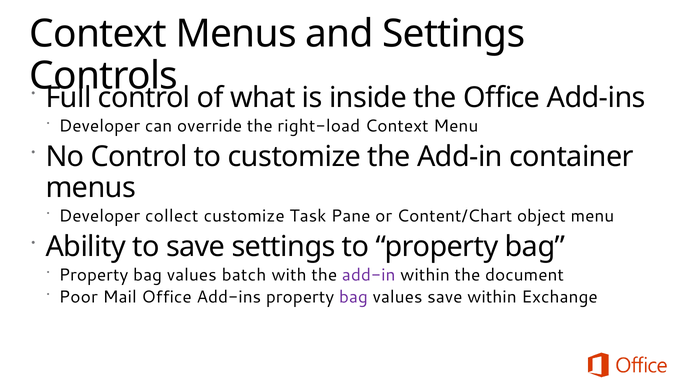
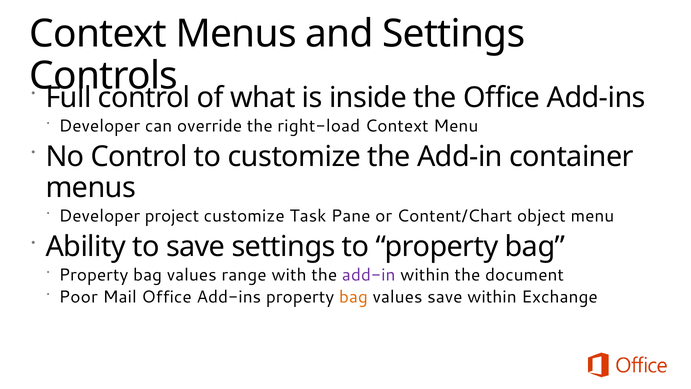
collect: collect -> project
batch: batch -> range
bag at (353, 297) colour: purple -> orange
